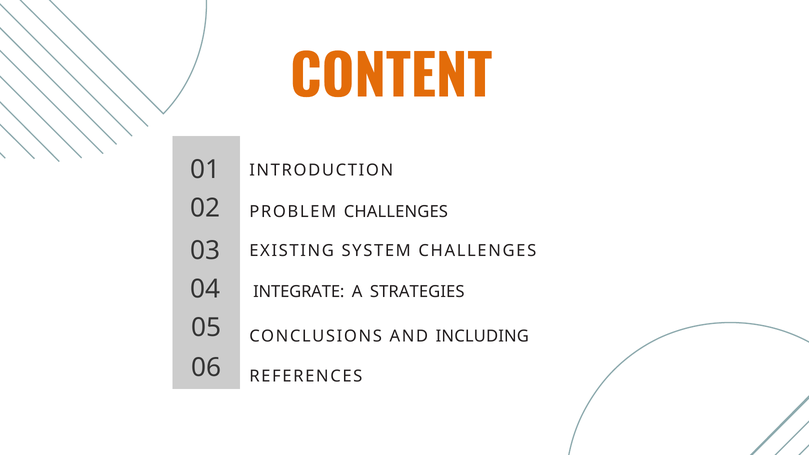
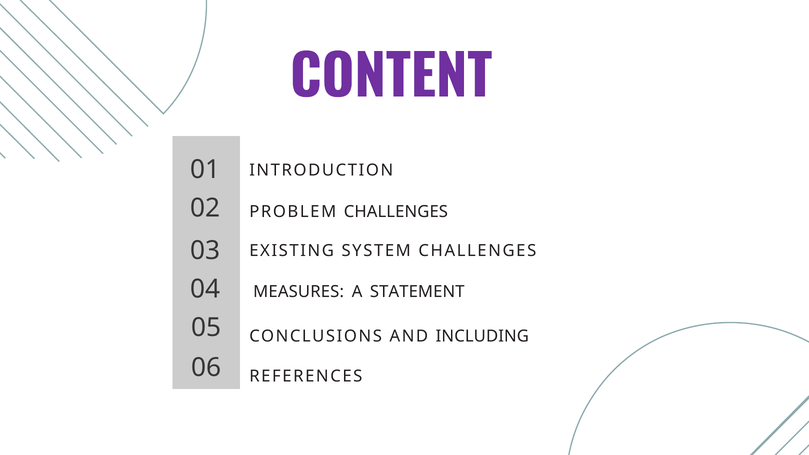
CONTENT colour: orange -> purple
INTEGRATE: INTEGRATE -> MEASURES
STRATEGIES: STRATEGIES -> STATEMENT
